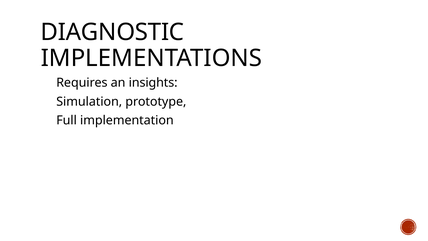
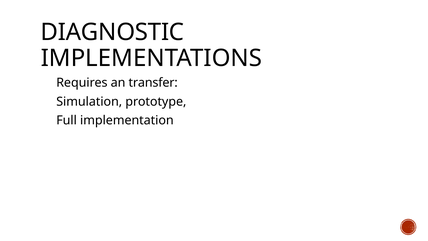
insights: insights -> transfer
